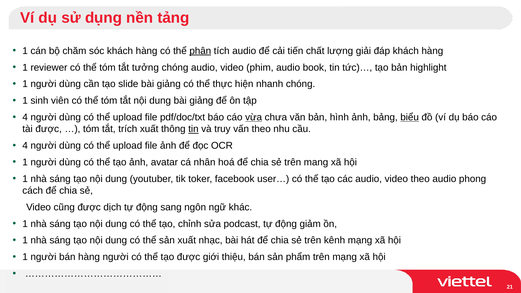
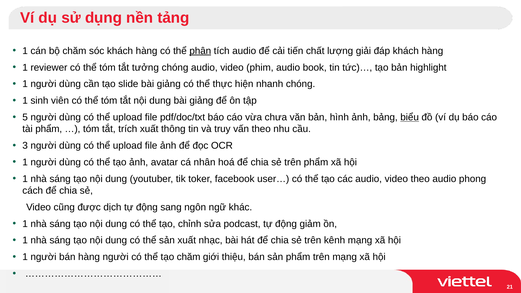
4 at (25, 117): 4 -> 5
vừa underline: present -> none
tài được: được -> phẩm
tin at (193, 129) underline: present -> none
4 at (25, 146): 4 -> 3
trên mang: mang -> phẩm
tạo được: được -> chăm
